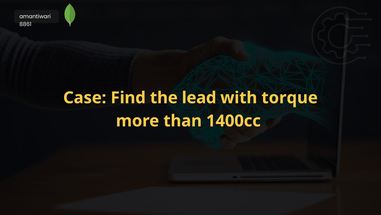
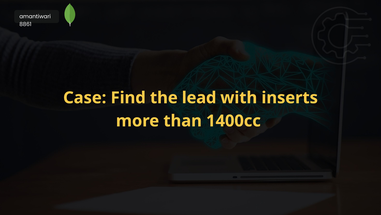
torque: torque -> inserts
